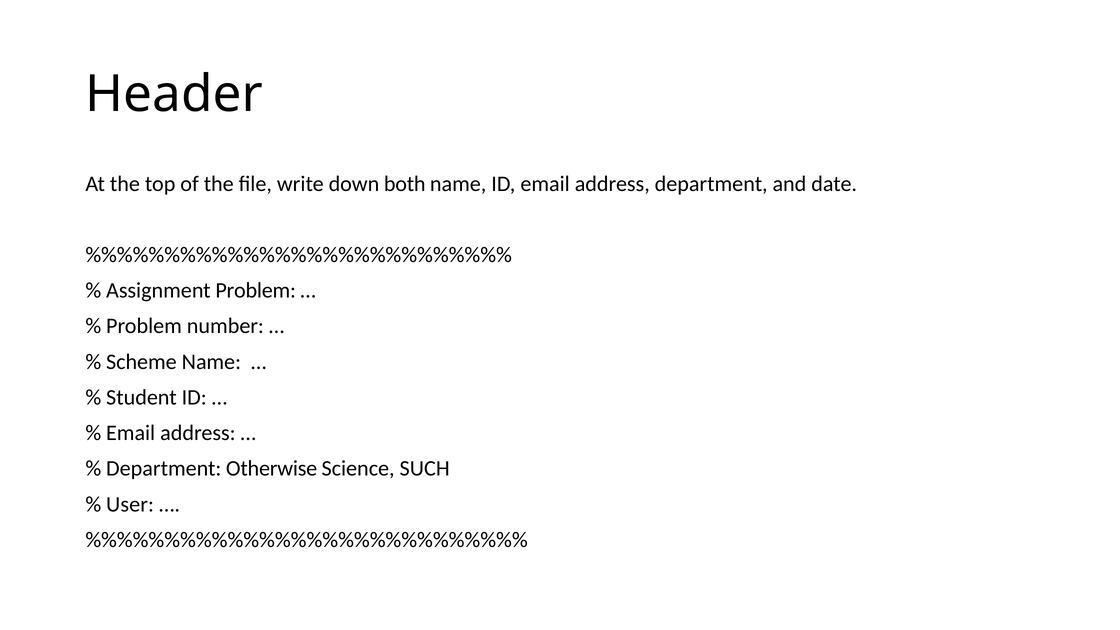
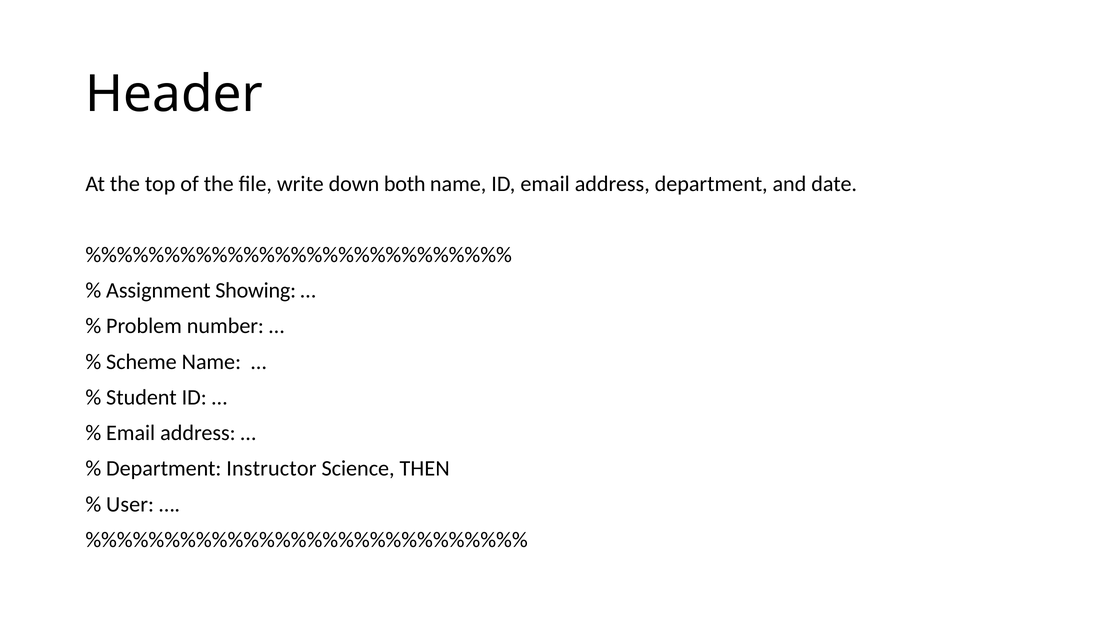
Assignment Problem: Problem -> Showing
Otherwise: Otherwise -> Instructor
SUCH: SUCH -> THEN
